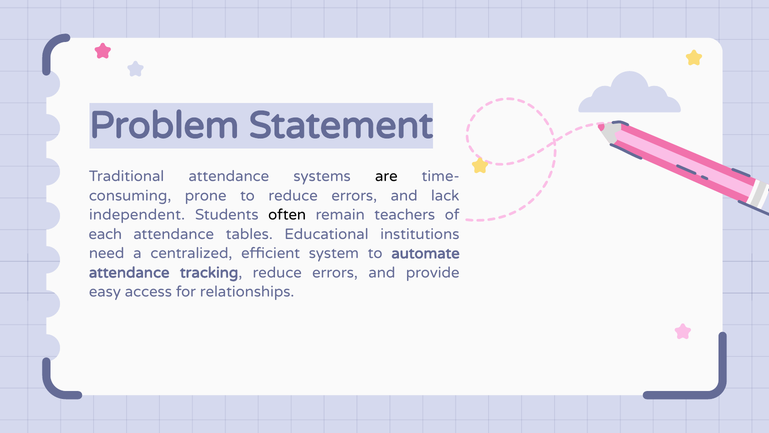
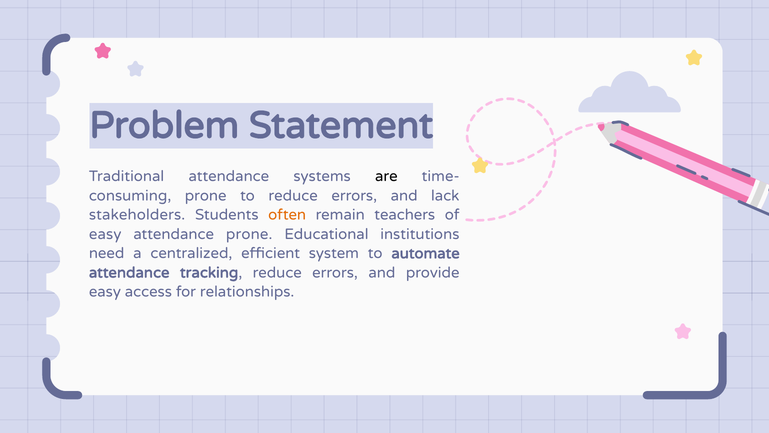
independent: independent -> stakeholders
often colour: black -> orange
each at (105, 234): each -> easy
attendance tables: tables -> prone
